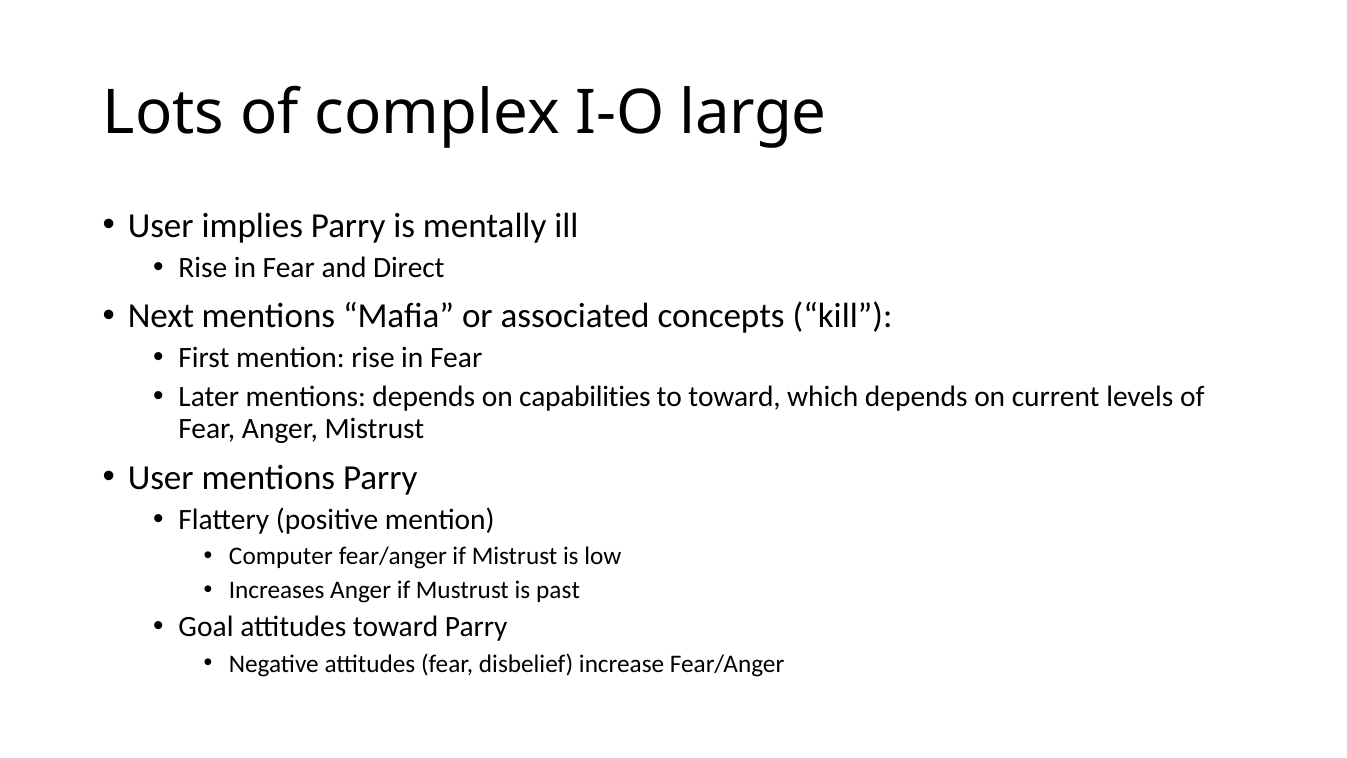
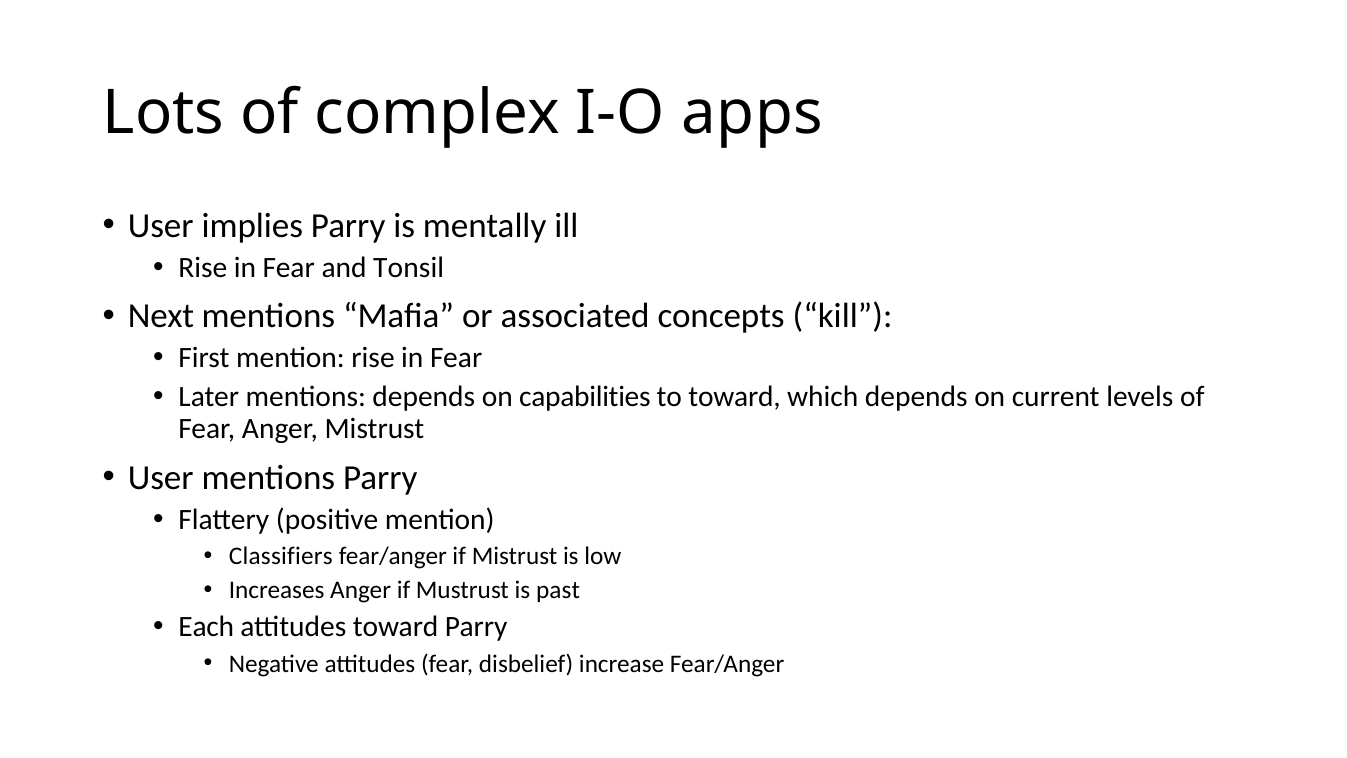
large: large -> apps
Direct: Direct -> Tonsil
Computer: Computer -> Classifiers
Goal: Goal -> Each
